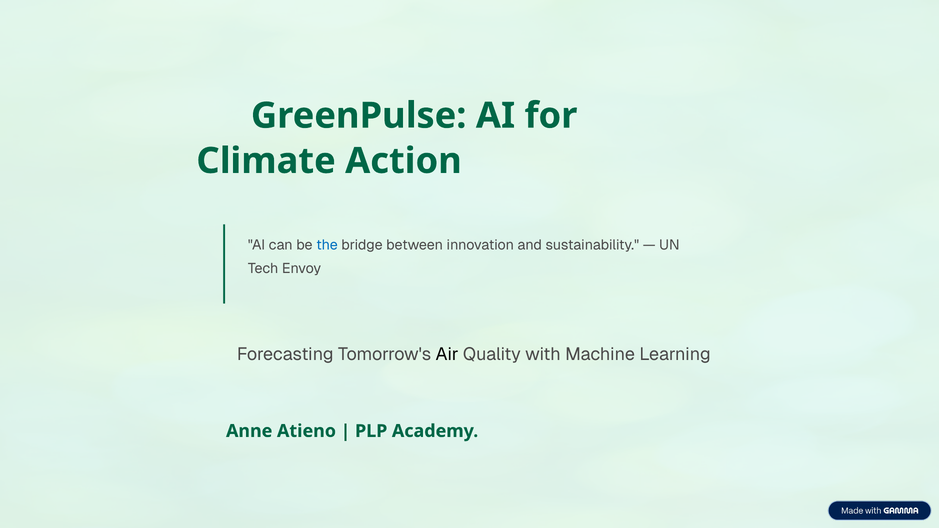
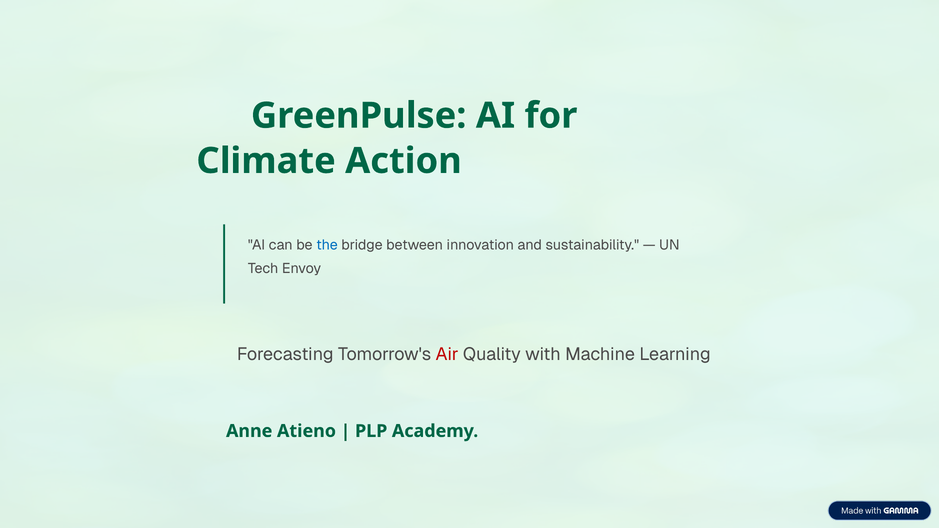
Air colour: black -> red
